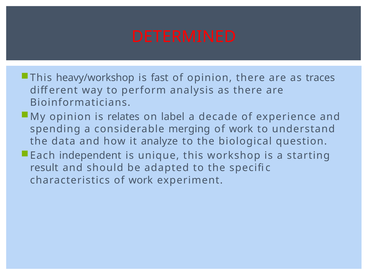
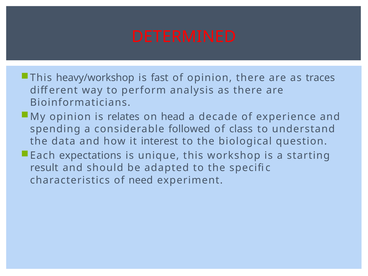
label: label -> head
merging: merging -> followed
work at (241, 129): work -> class
analyze: analyze -> interest
independent: independent -> expectations
characteristics of work: work -> need
